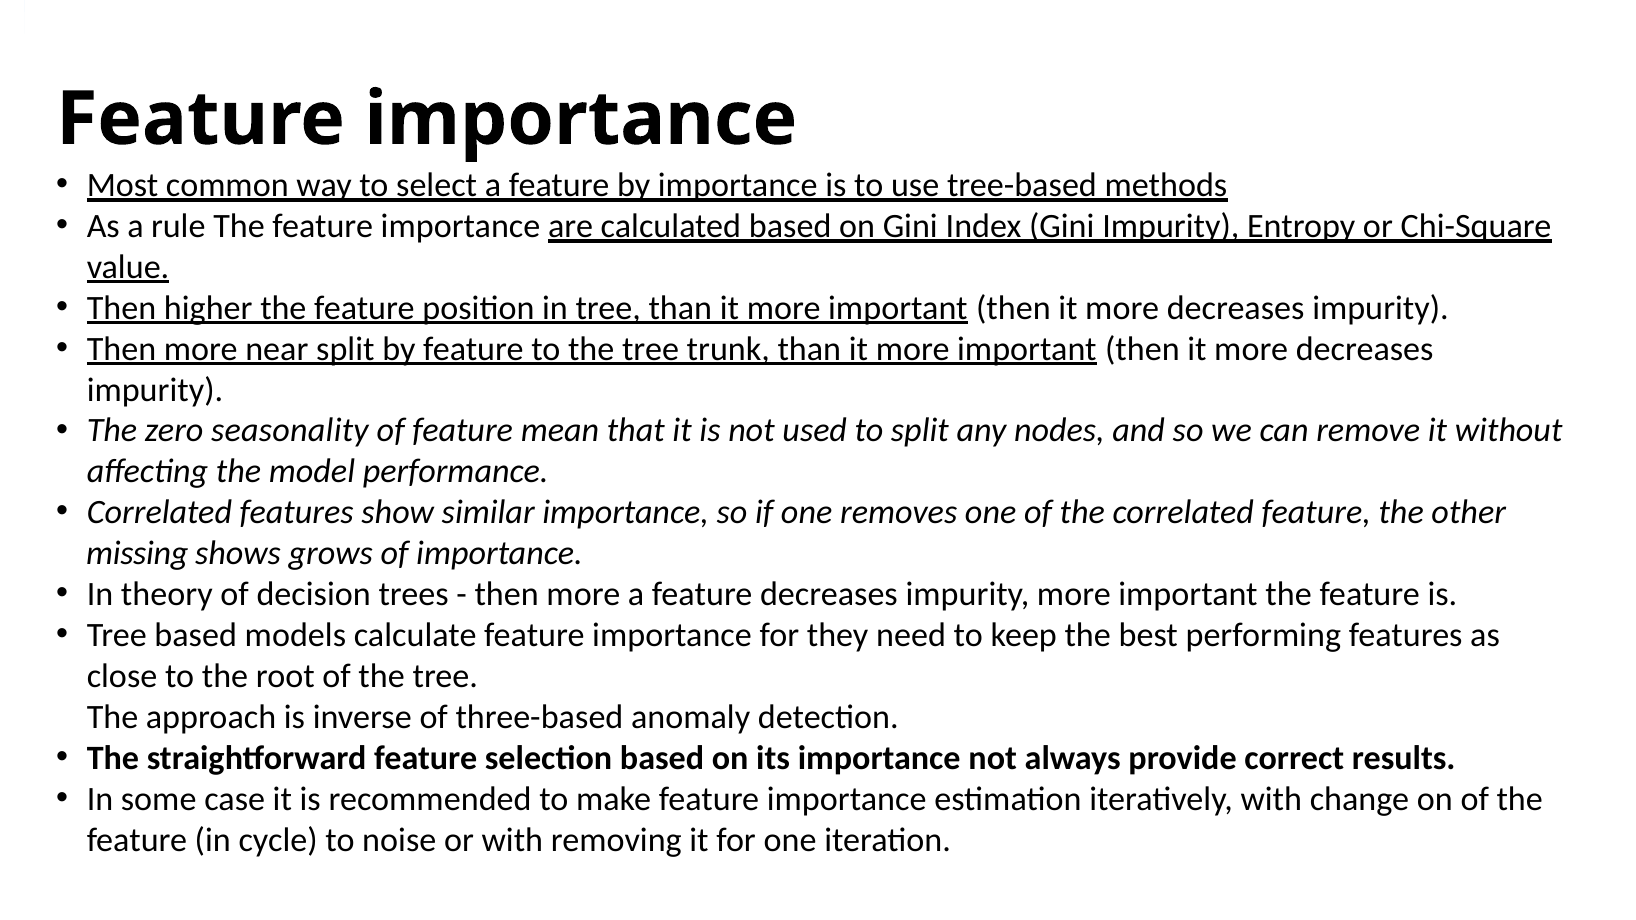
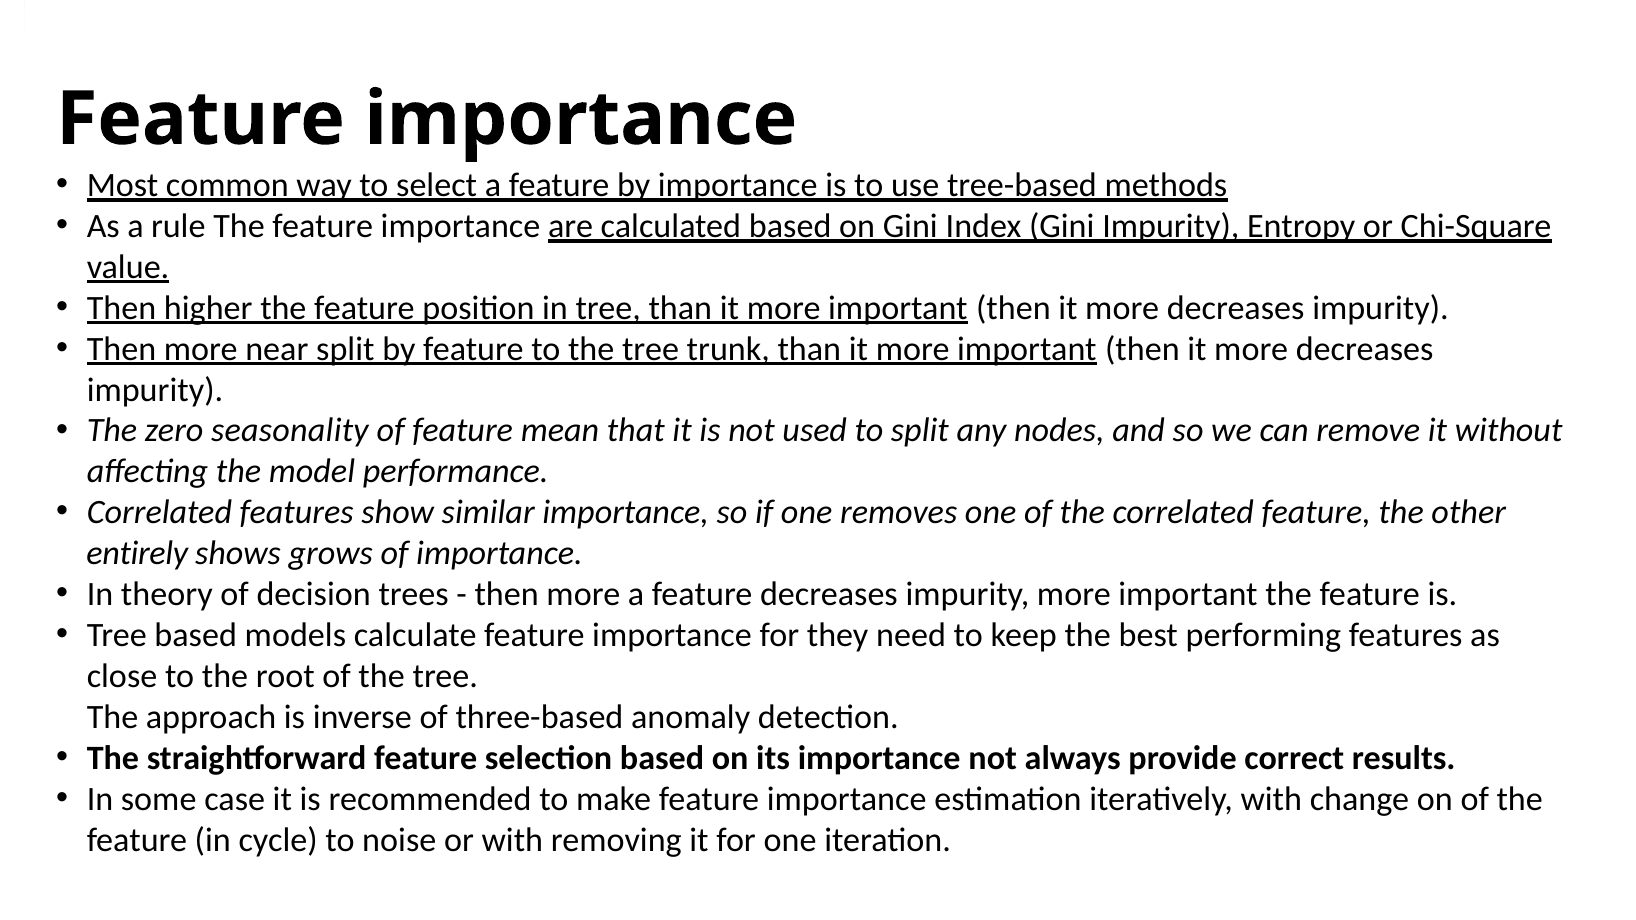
missing: missing -> entirely
